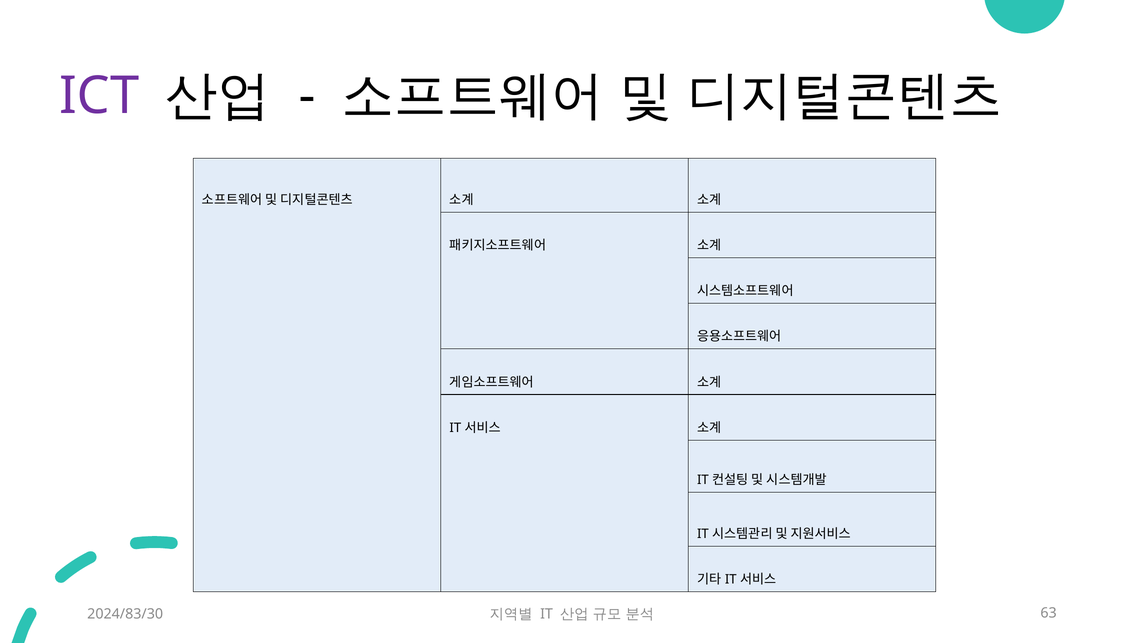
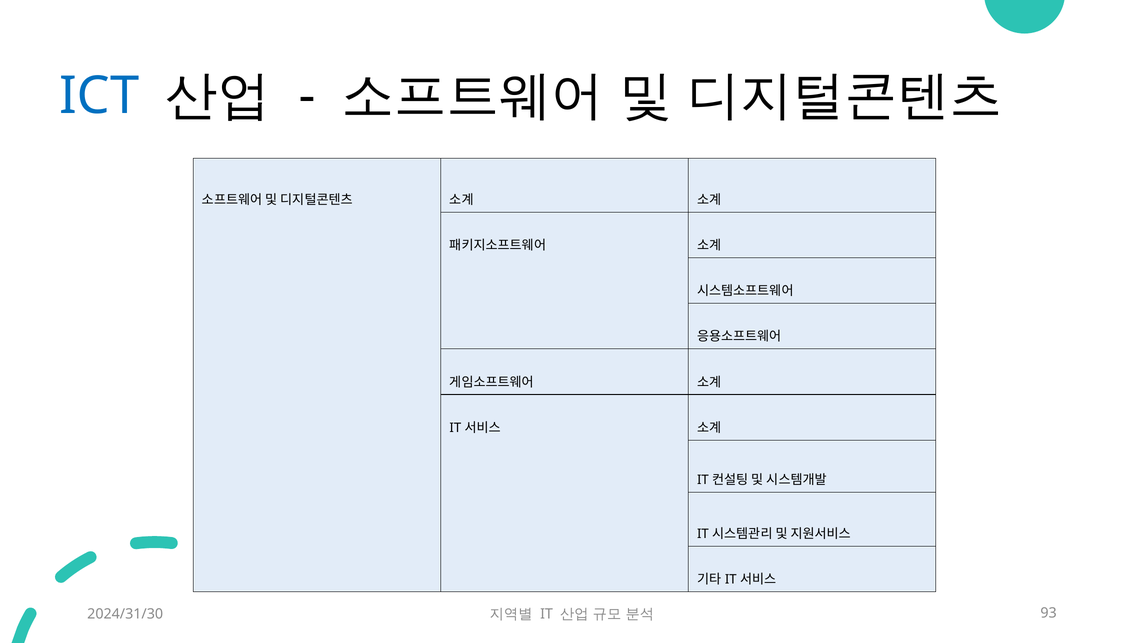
ICT colour: purple -> blue
2024/83/30: 2024/83/30 -> 2024/31/30
63: 63 -> 93
